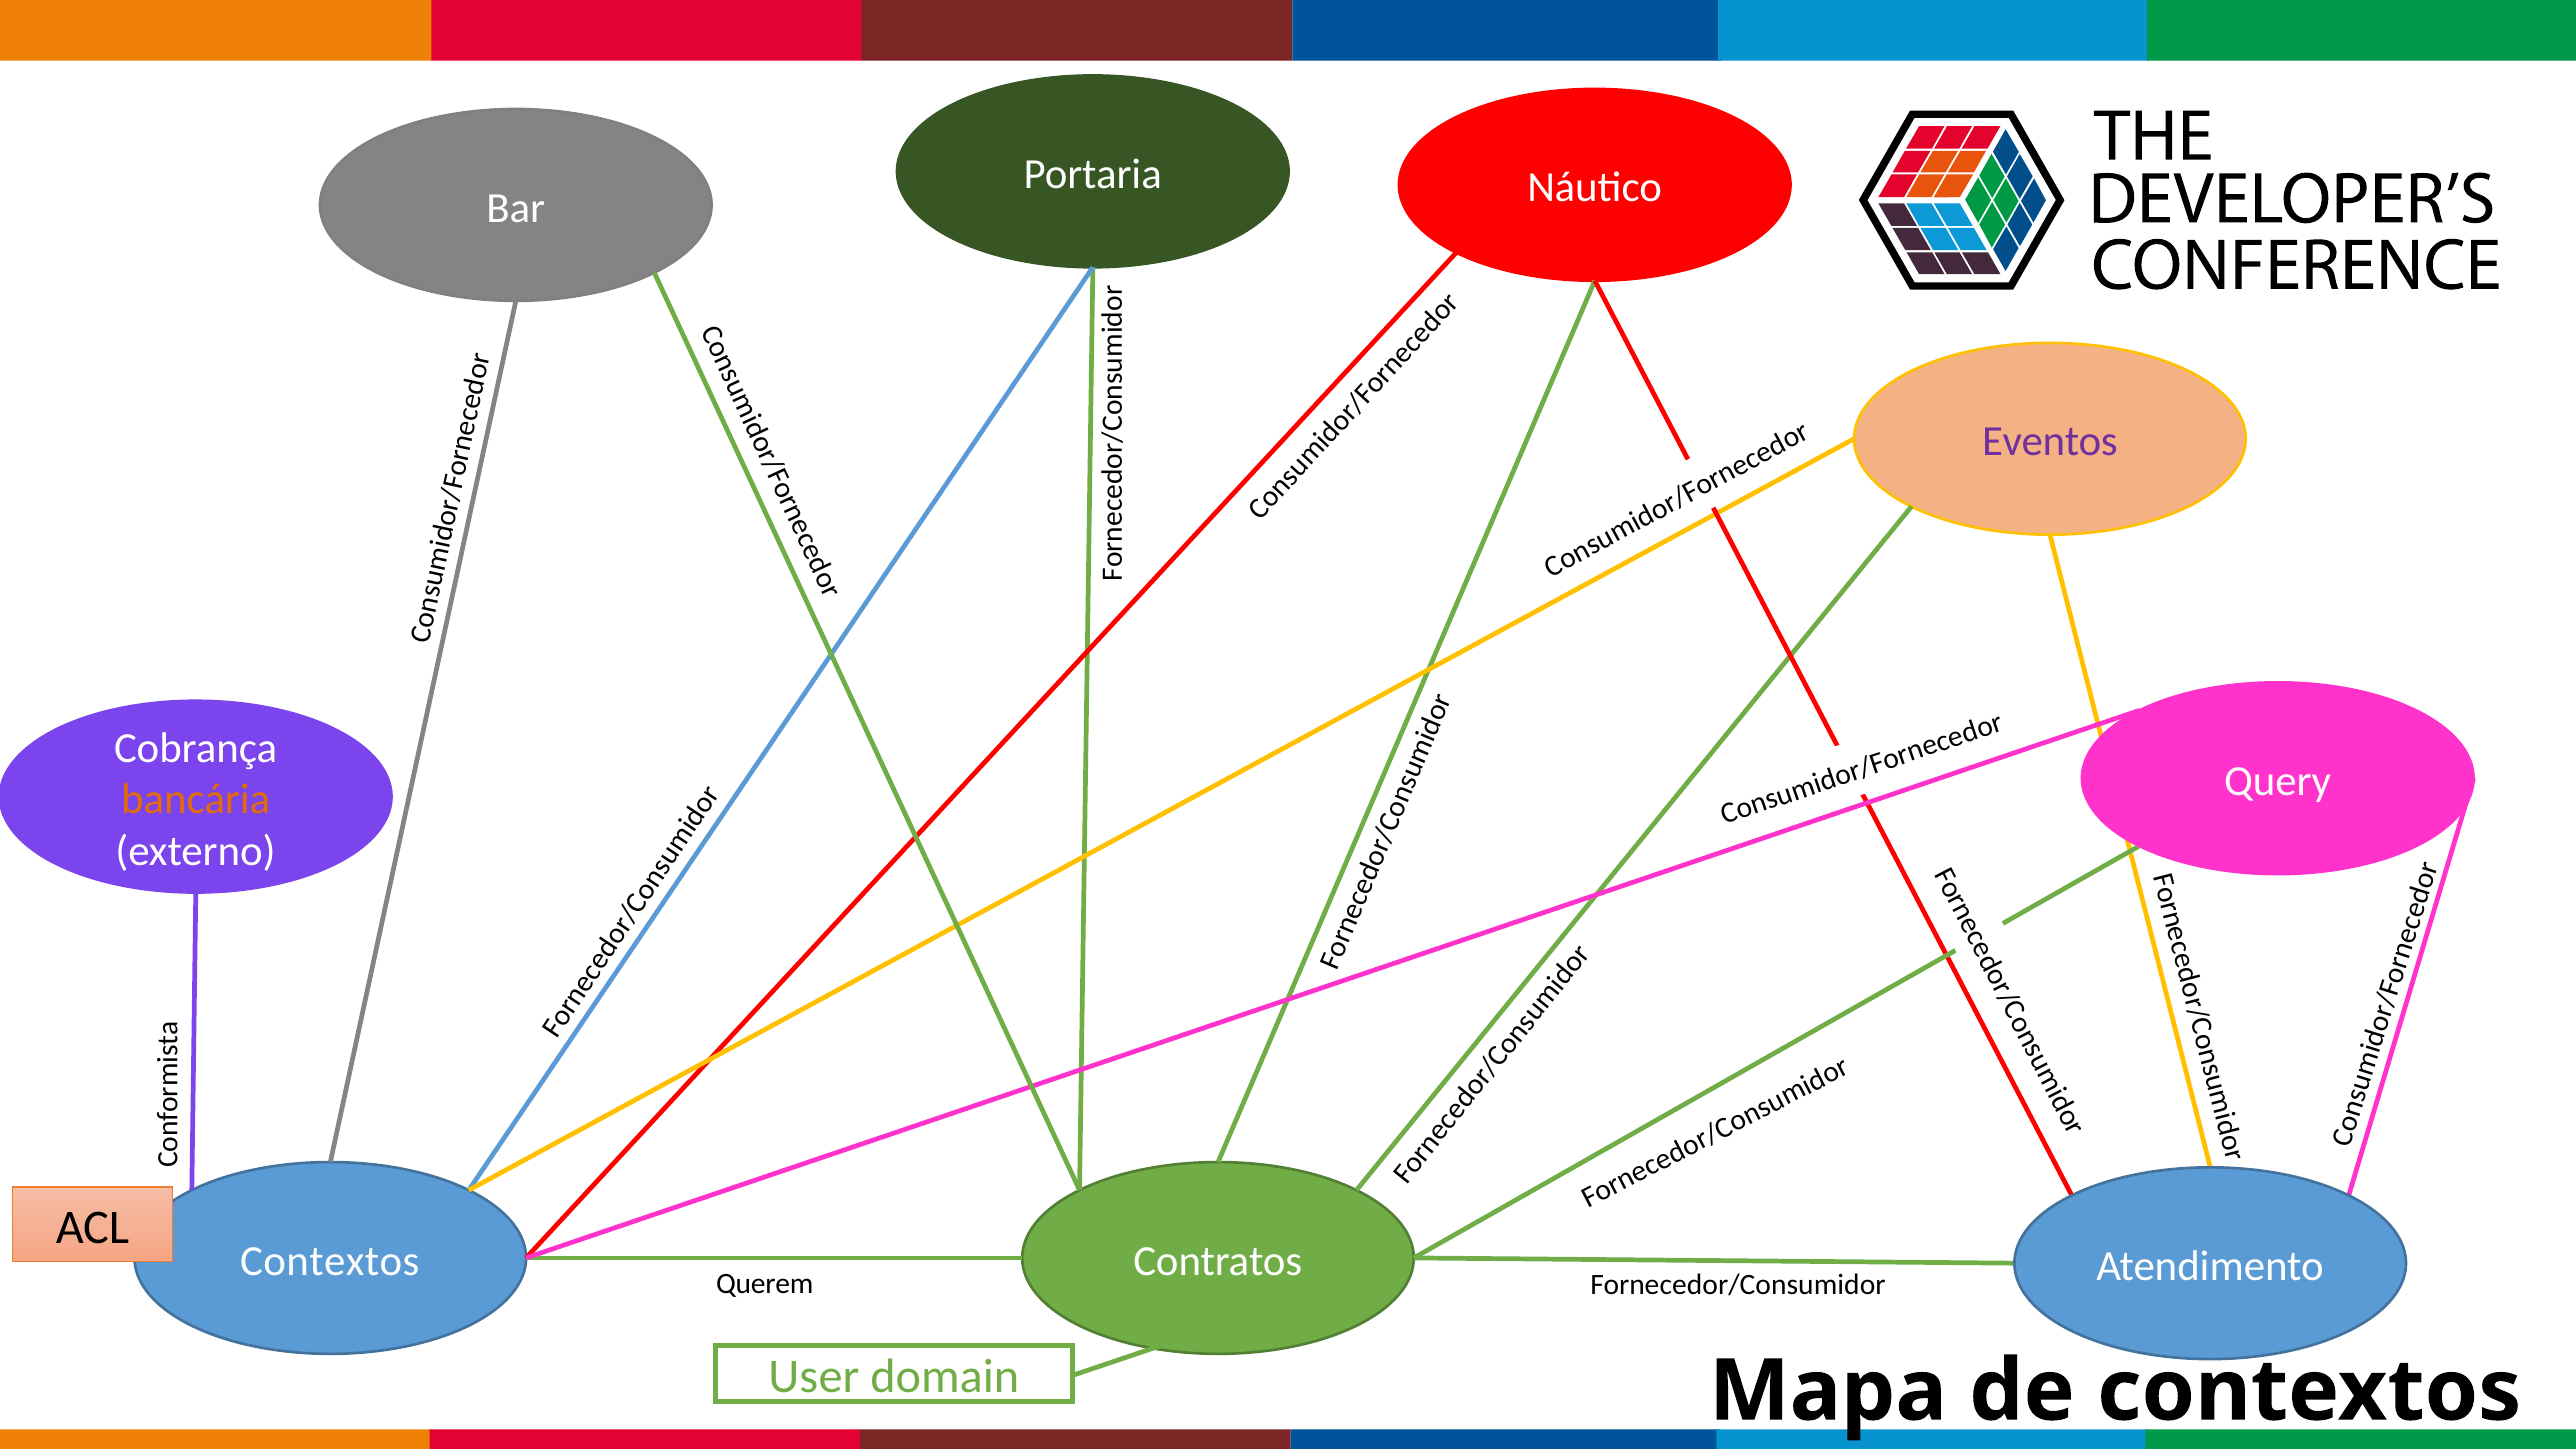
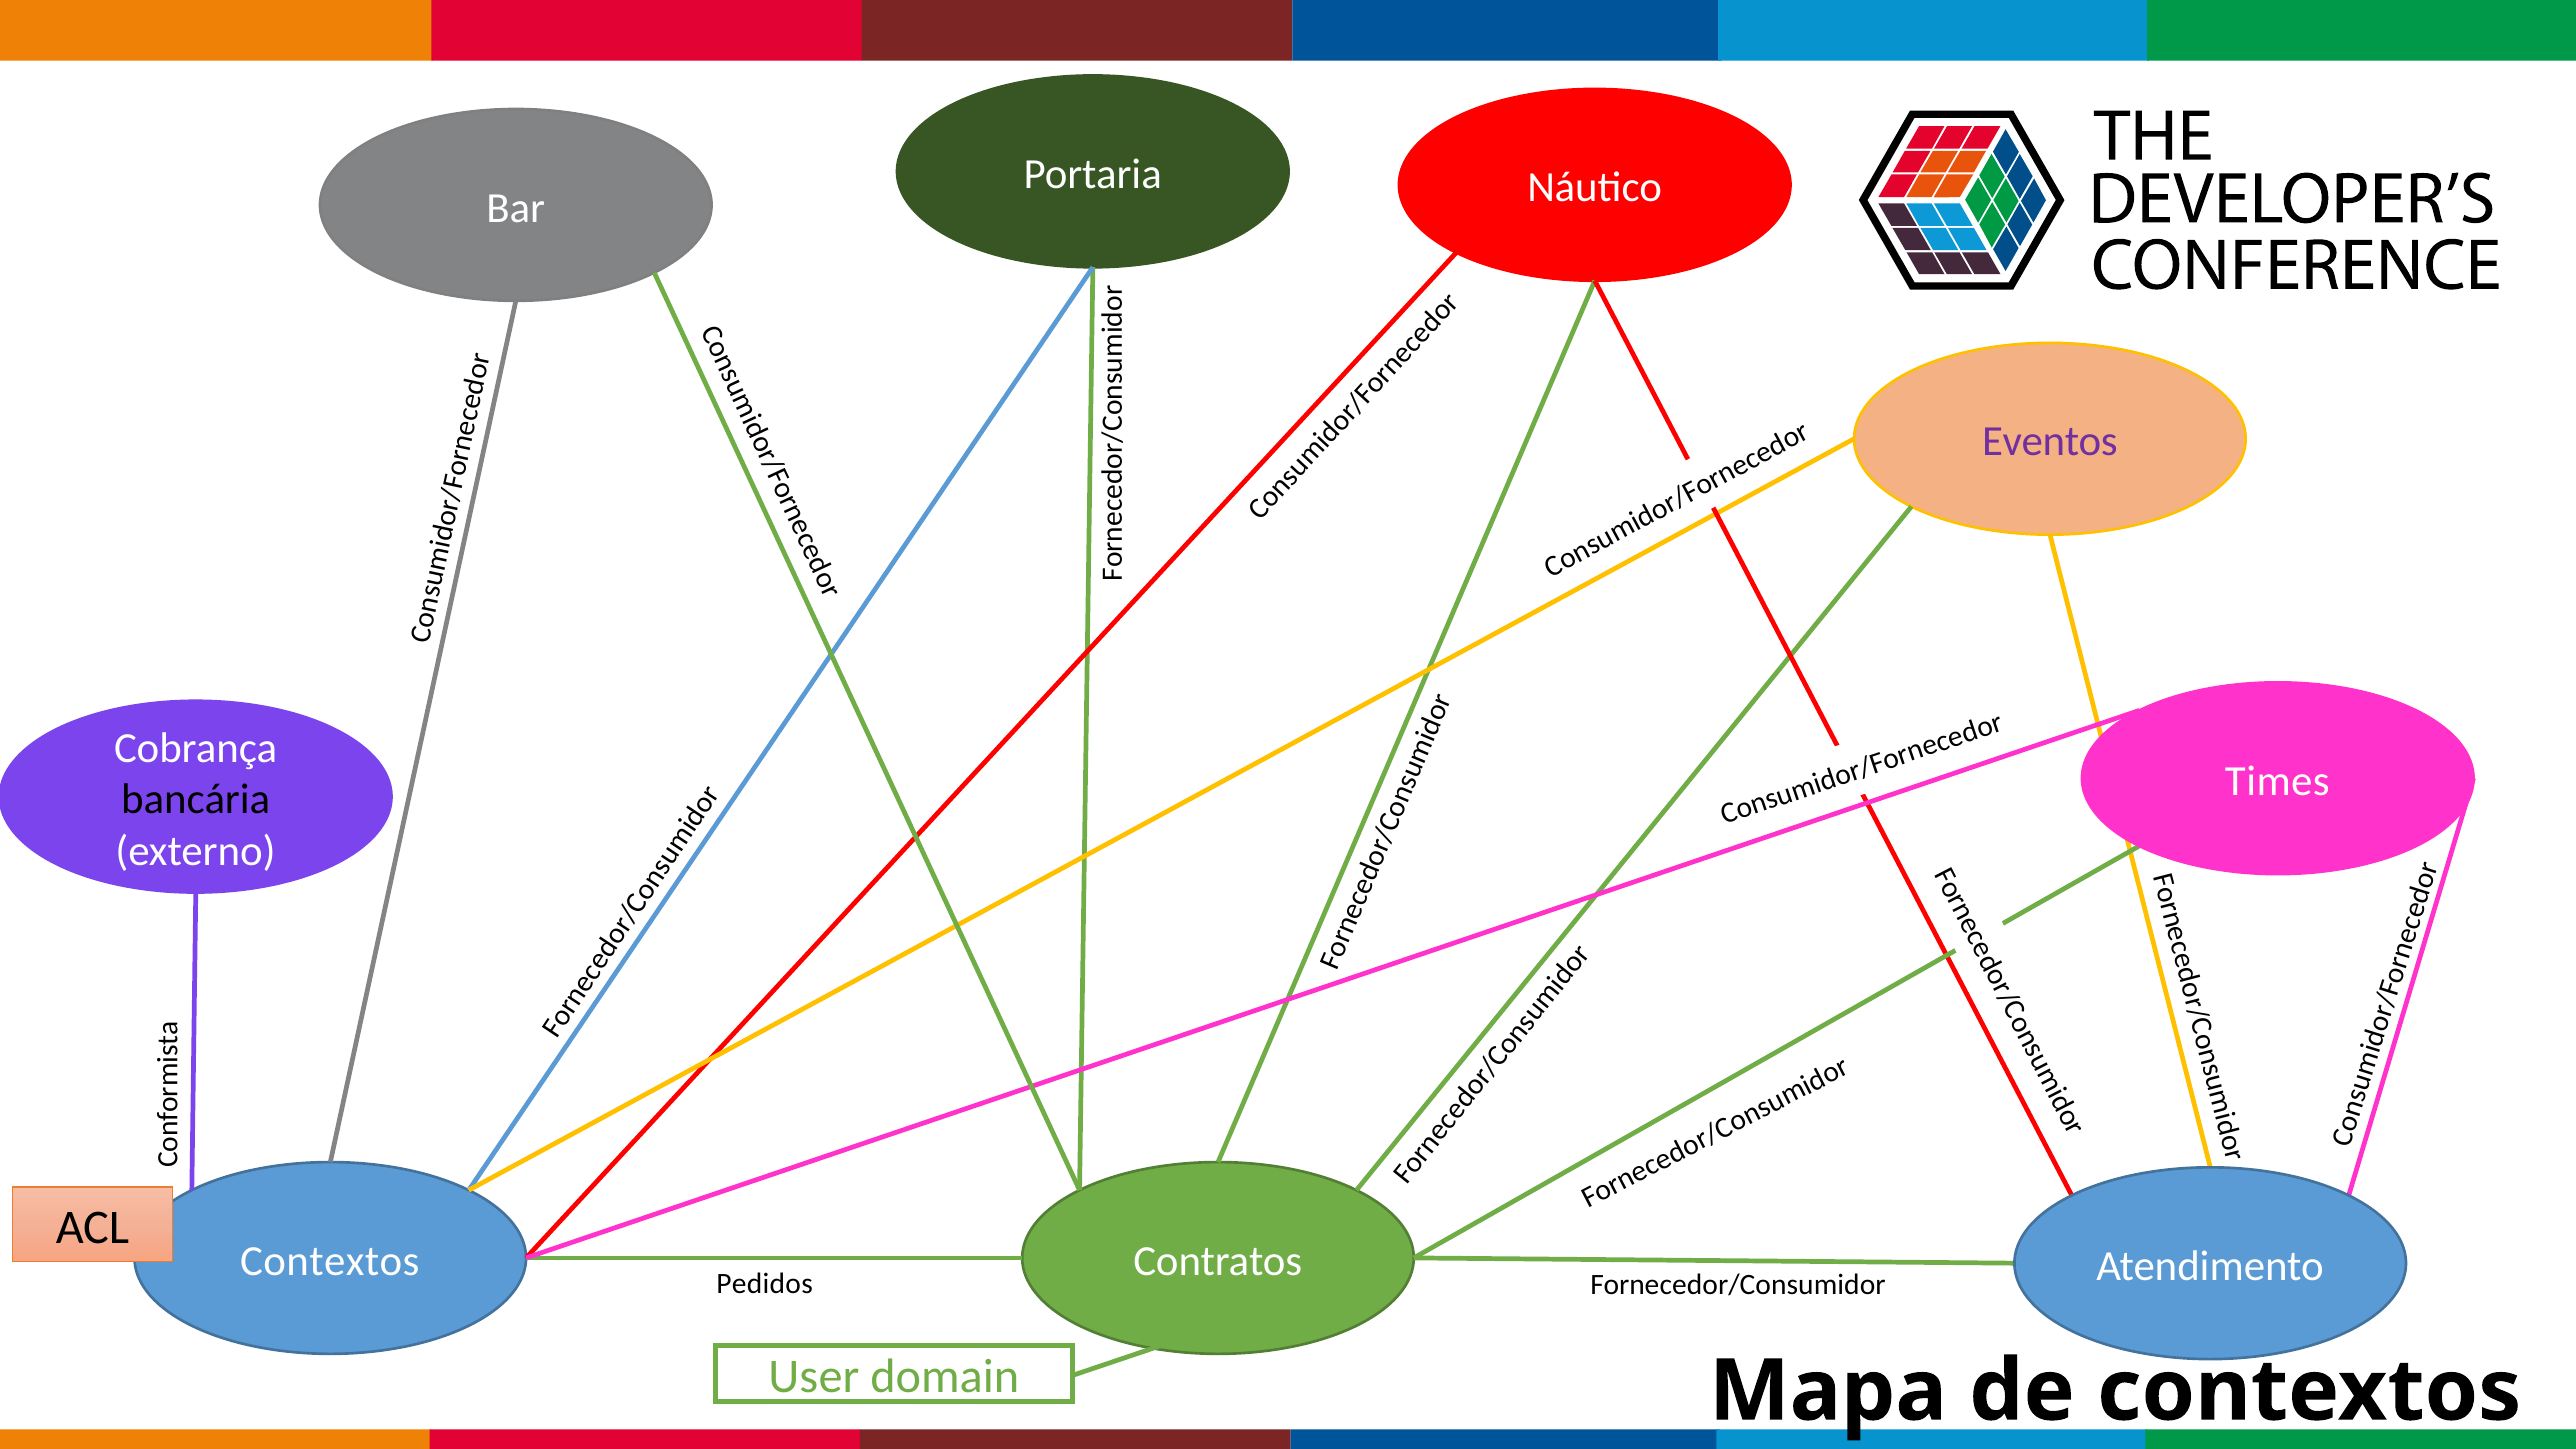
Query: Query -> Times
bancária colour: orange -> black
Querem: Querem -> Pedidos
